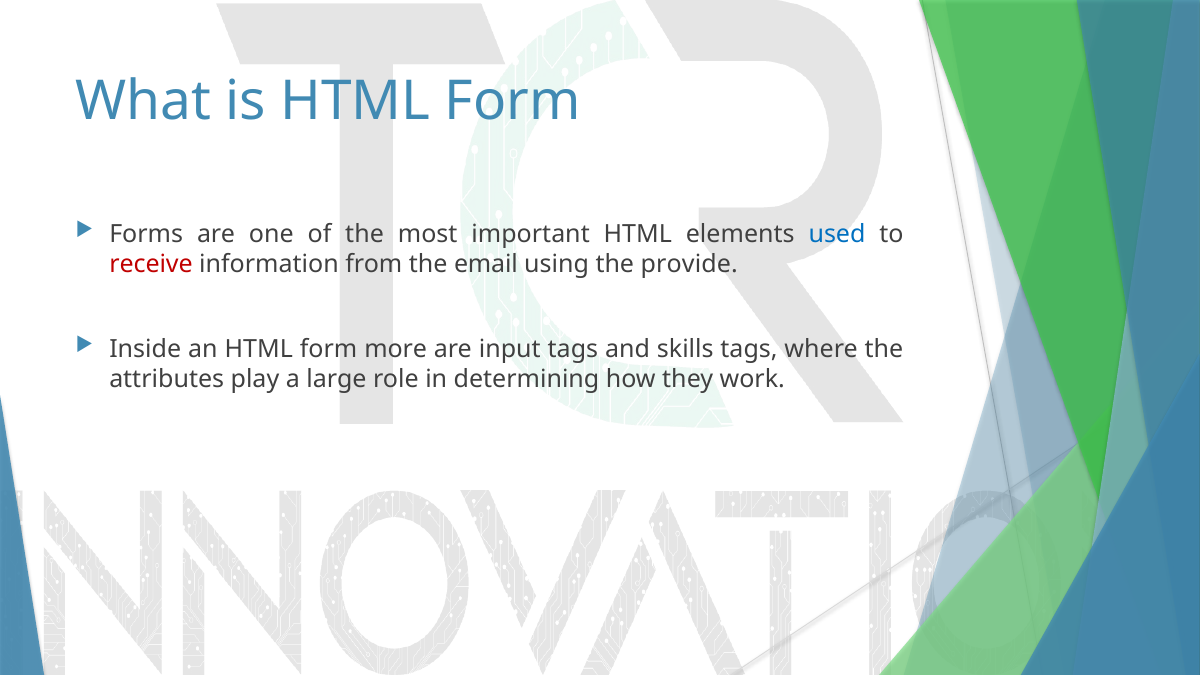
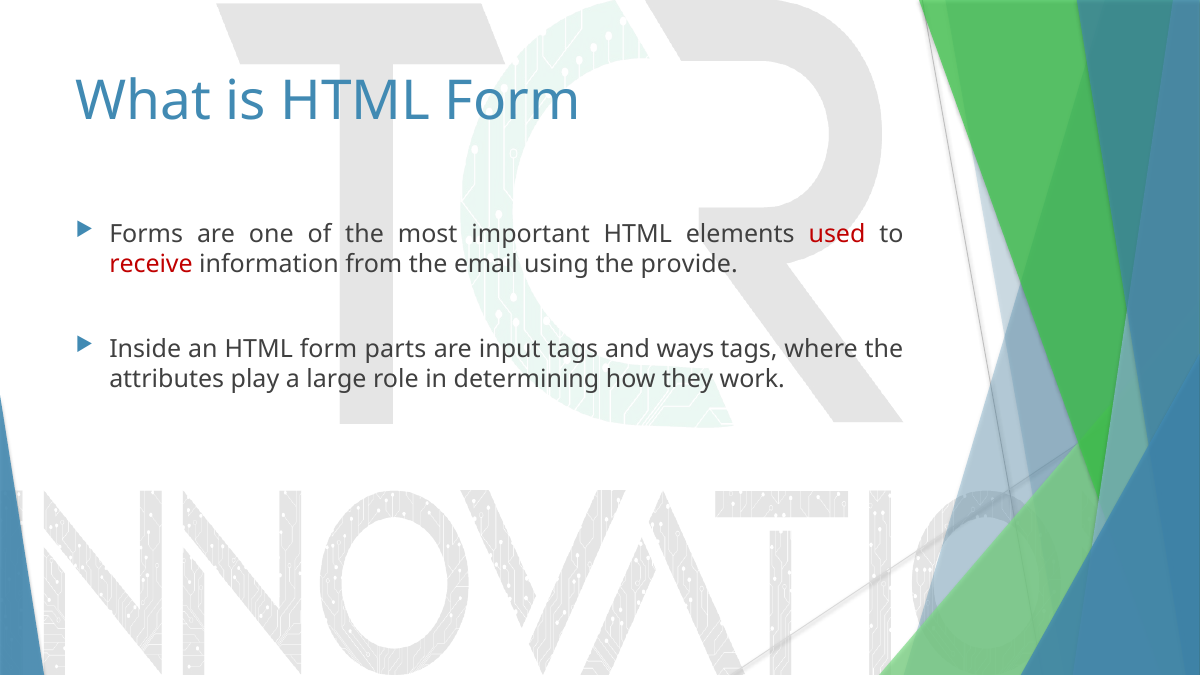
used colour: blue -> red
more: more -> parts
skills: skills -> ways
